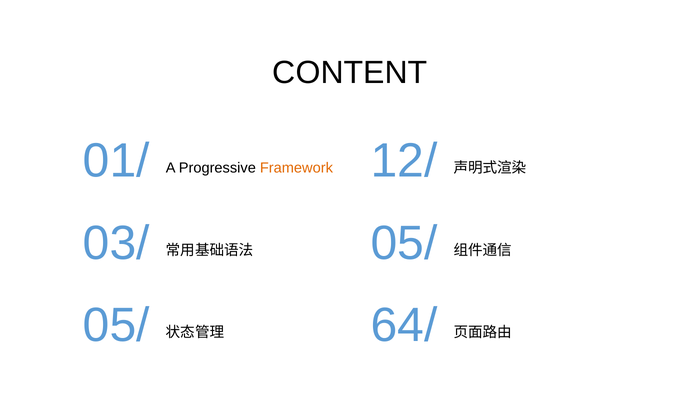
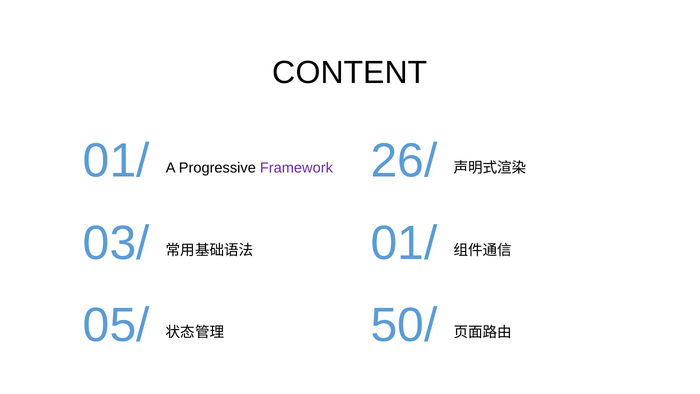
12/: 12/ -> 26/
Framework colour: orange -> purple
03/ 05/: 05/ -> 01/
64/: 64/ -> 50/
